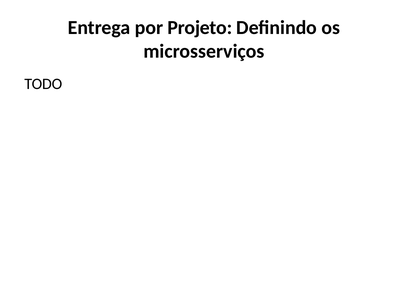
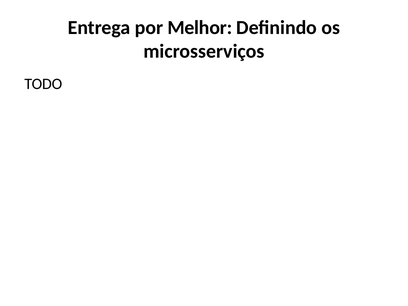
Projeto: Projeto -> Melhor
